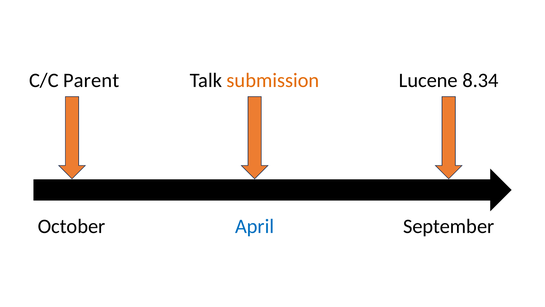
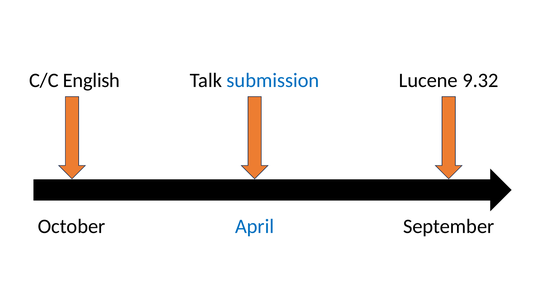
Parent: Parent -> English
submission colour: orange -> blue
8.34: 8.34 -> 9.32
